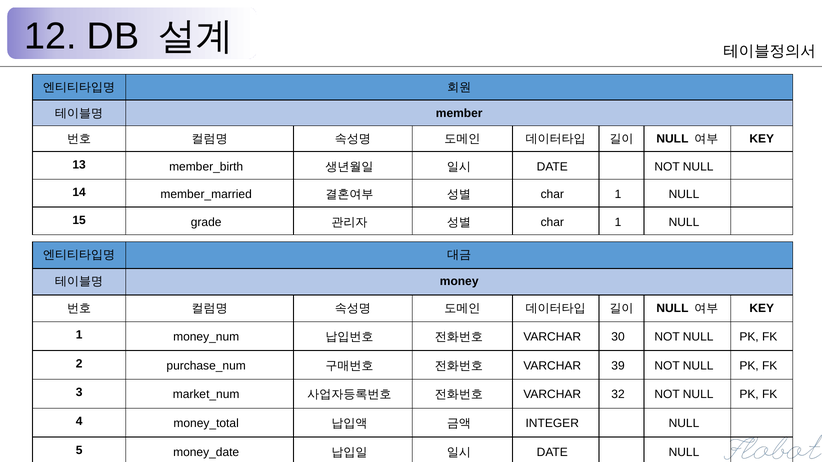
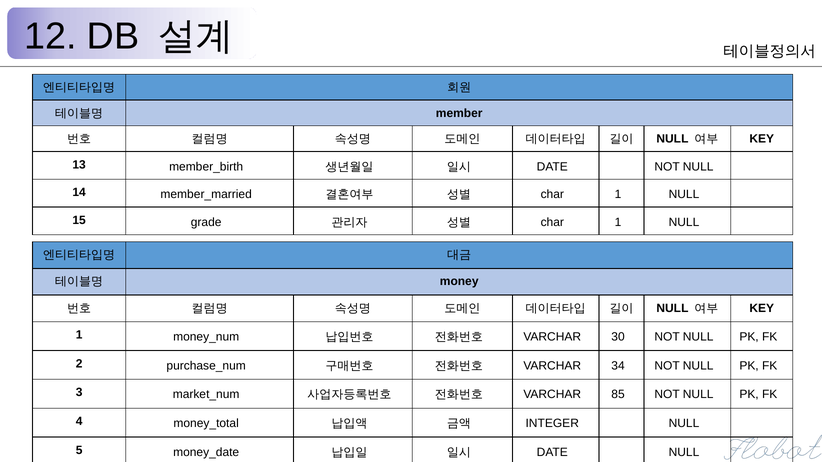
39: 39 -> 34
32: 32 -> 85
